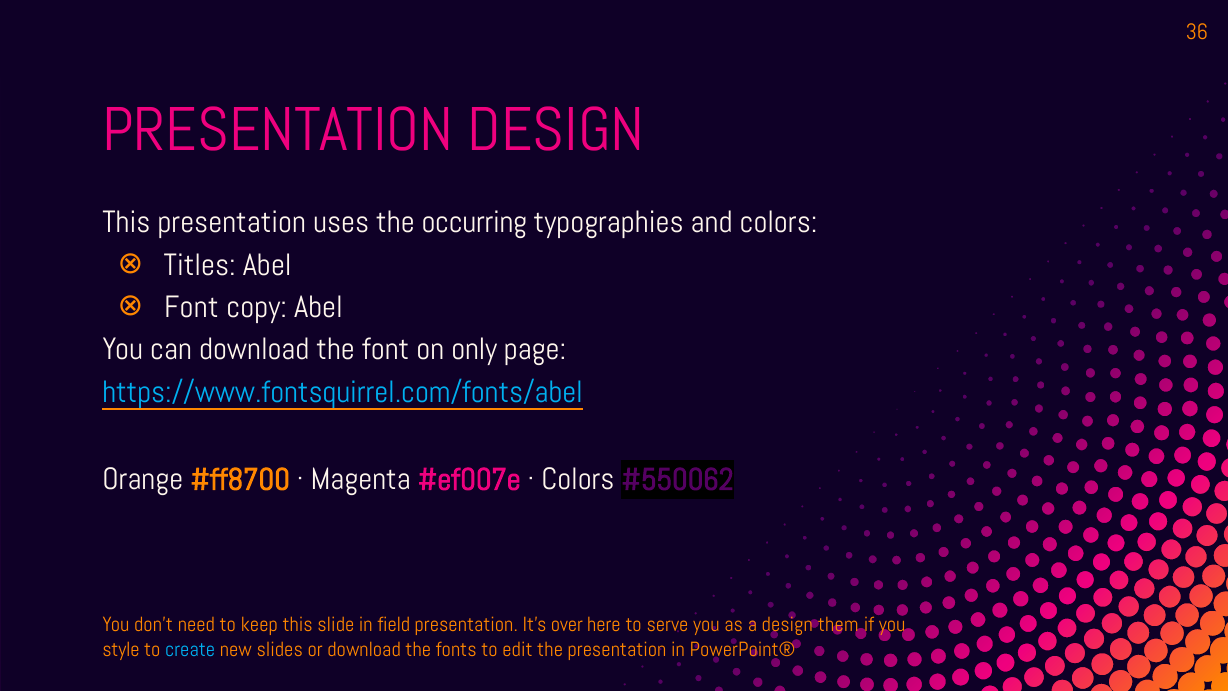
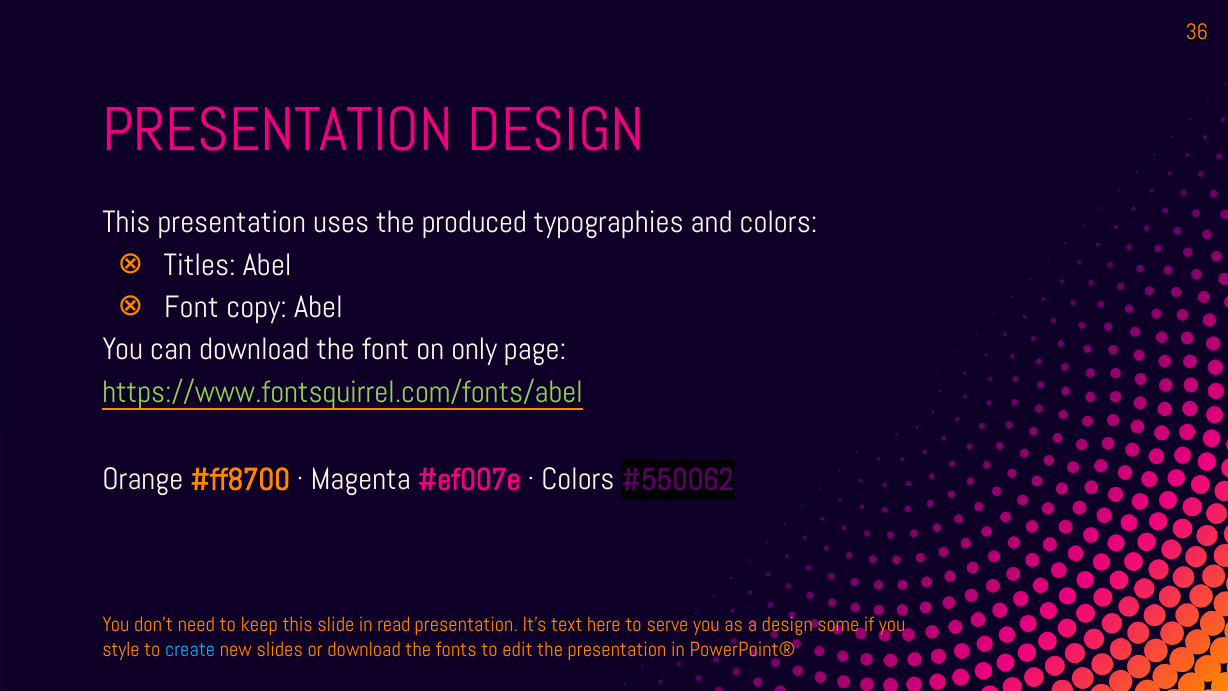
occurring: occurring -> produced
https://www.fontsquirrel.com/fonts/abel colour: light blue -> light green
field: field -> read
over: over -> text
them: them -> some
